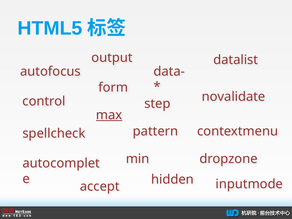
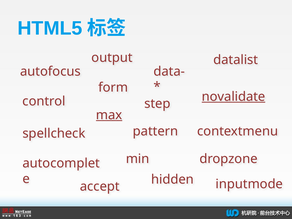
novalidate underline: none -> present
